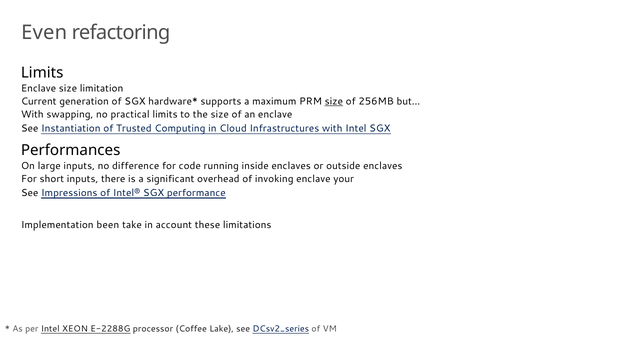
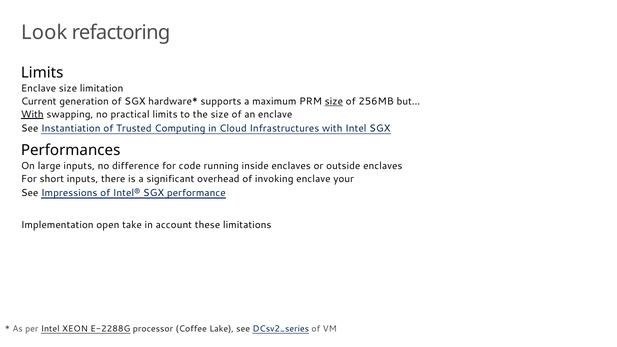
Even: Even -> Look
With at (32, 114) underline: none -> present
been: been -> open
